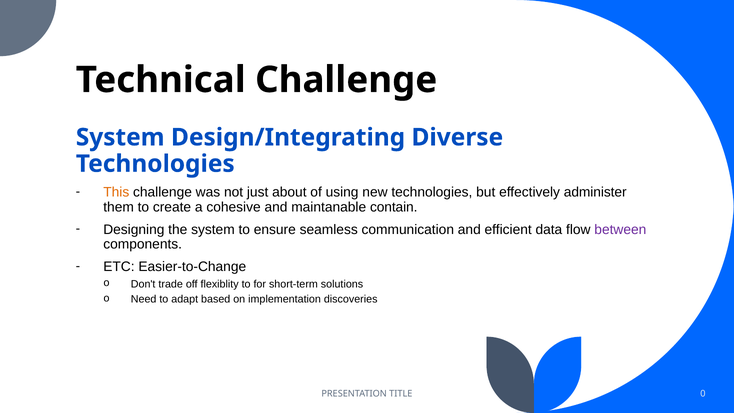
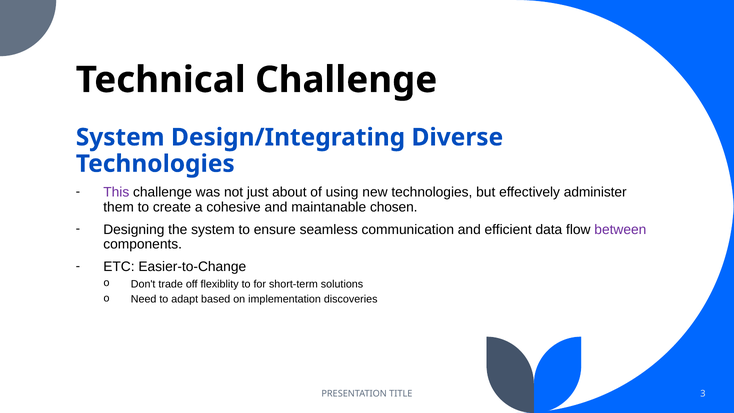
This colour: orange -> purple
contain: contain -> chosen
0: 0 -> 3
